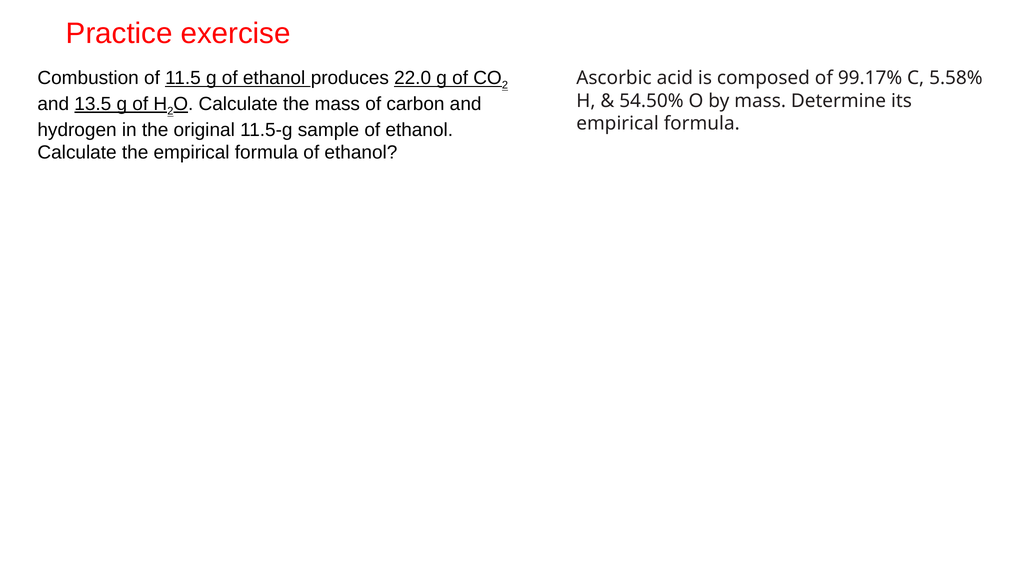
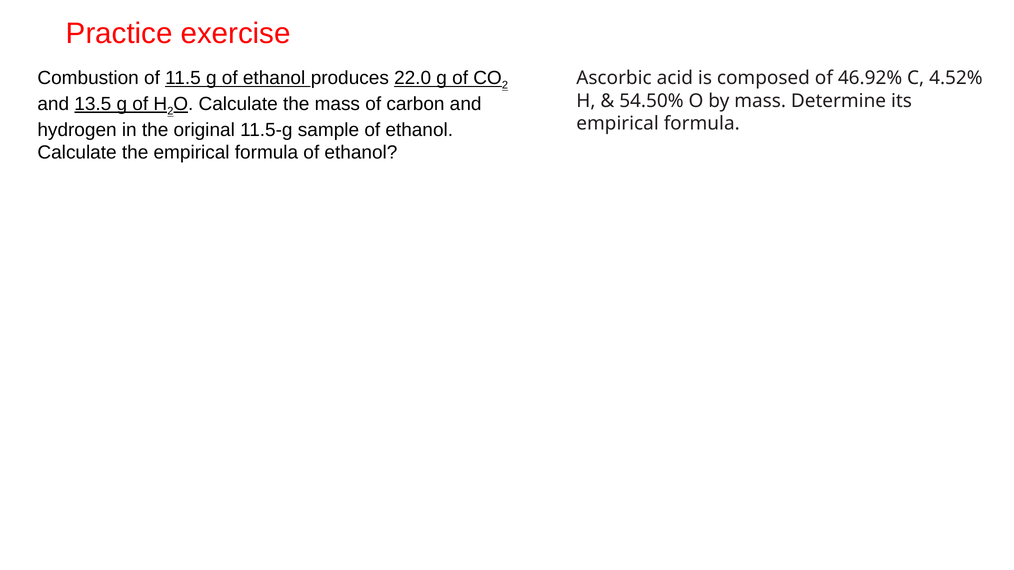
99.17%: 99.17% -> 46.92%
5.58%: 5.58% -> 4.52%
